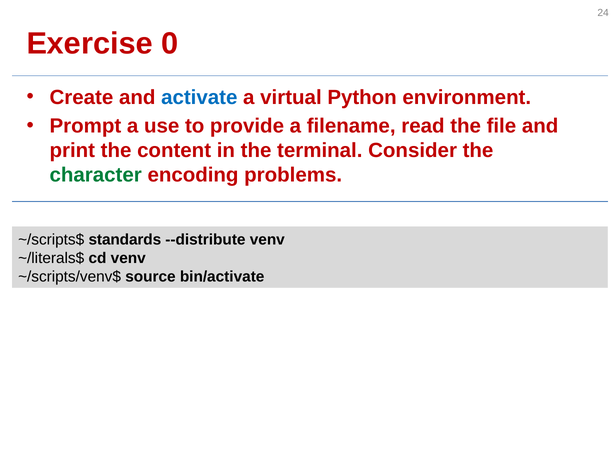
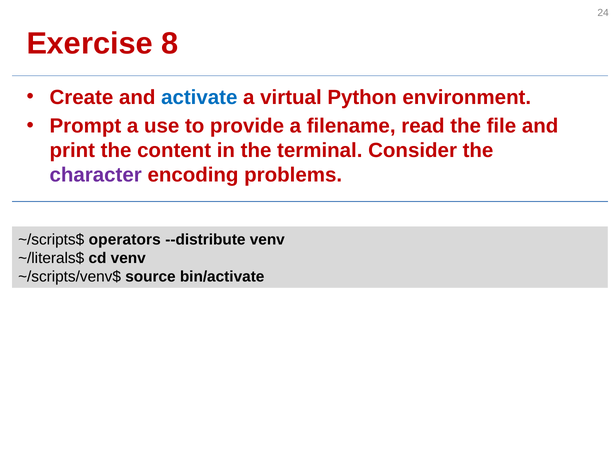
0: 0 -> 8
character colour: green -> purple
standards: standards -> operators
